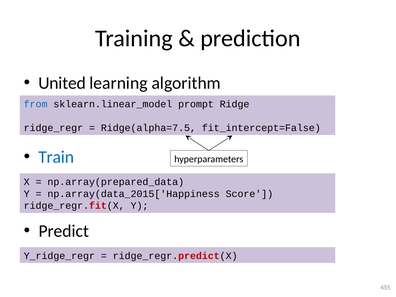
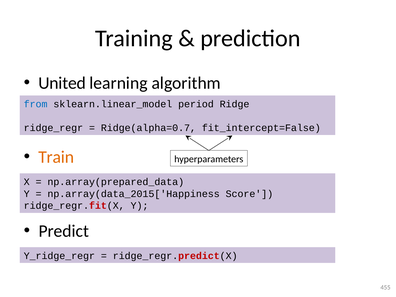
prompt: prompt -> period
Ridge(alpha=7.5: Ridge(alpha=7.5 -> Ridge(alpha=0.7
Train colour: blue -> orange
